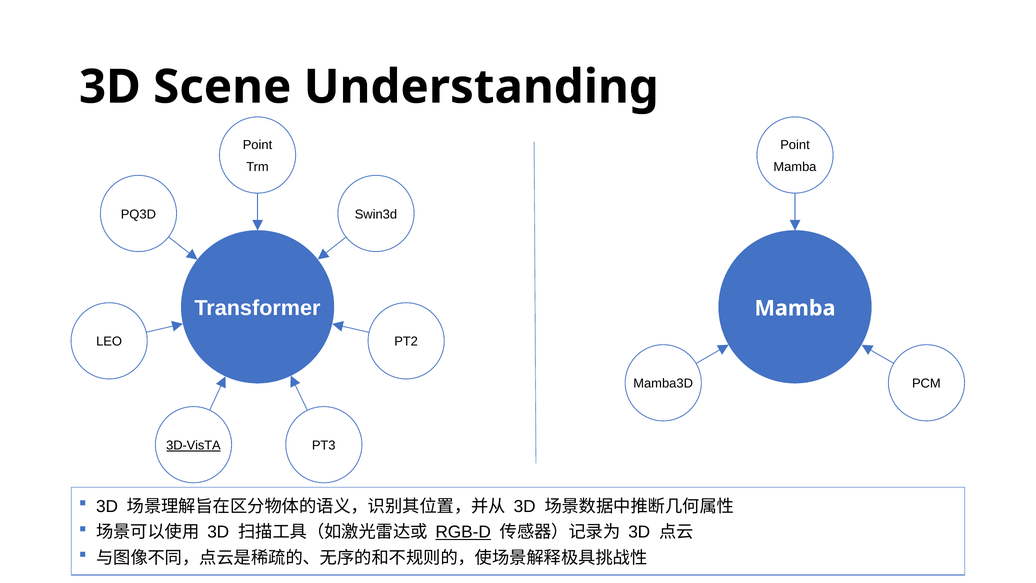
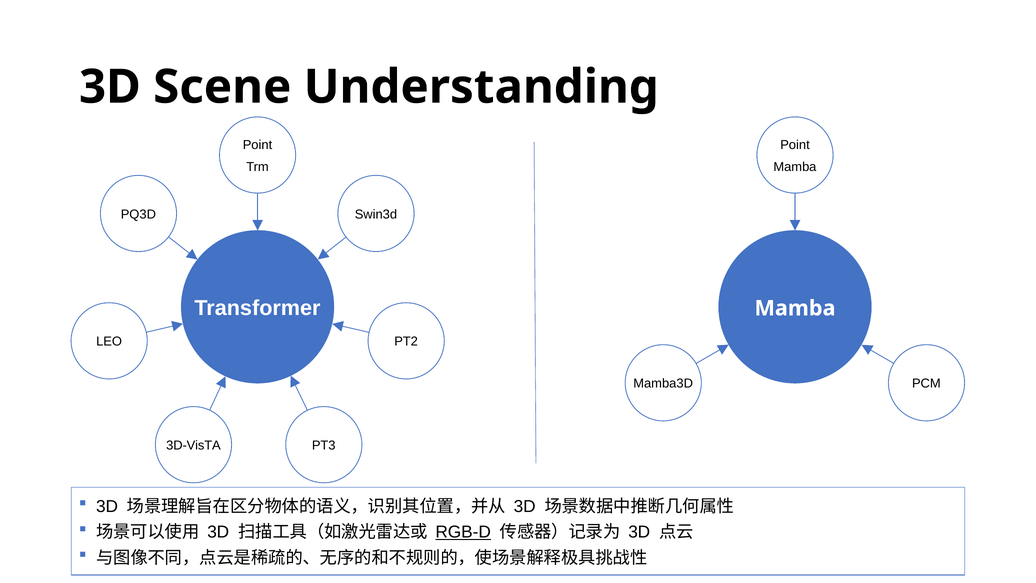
3D-VisTA underline: present -> none
